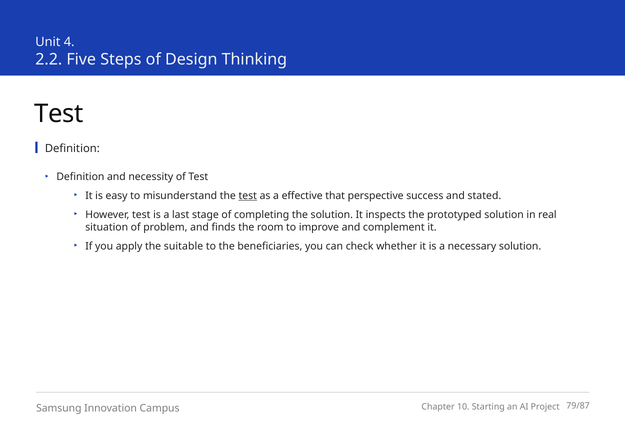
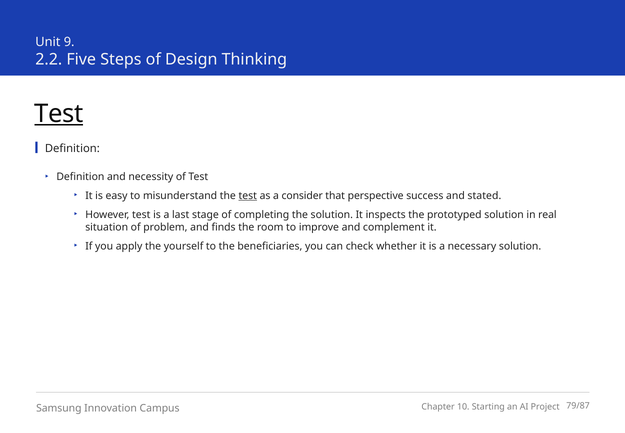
4: 4 -> 9
Test at (59, 114) underline: none -> present
effective: effective -> consider
suitable: suitable -> yourself
